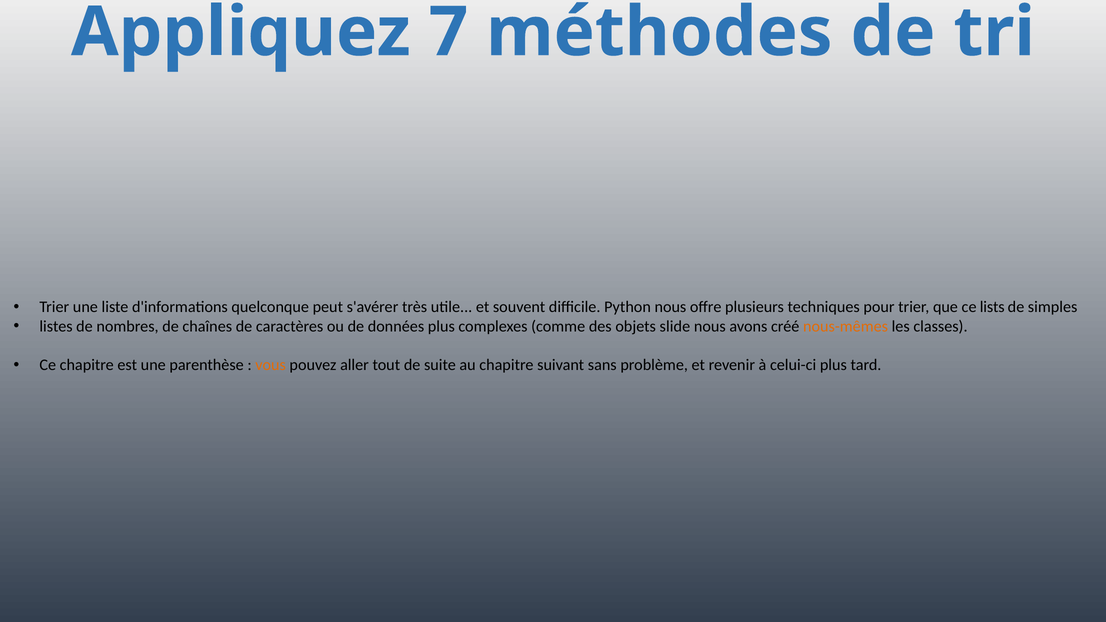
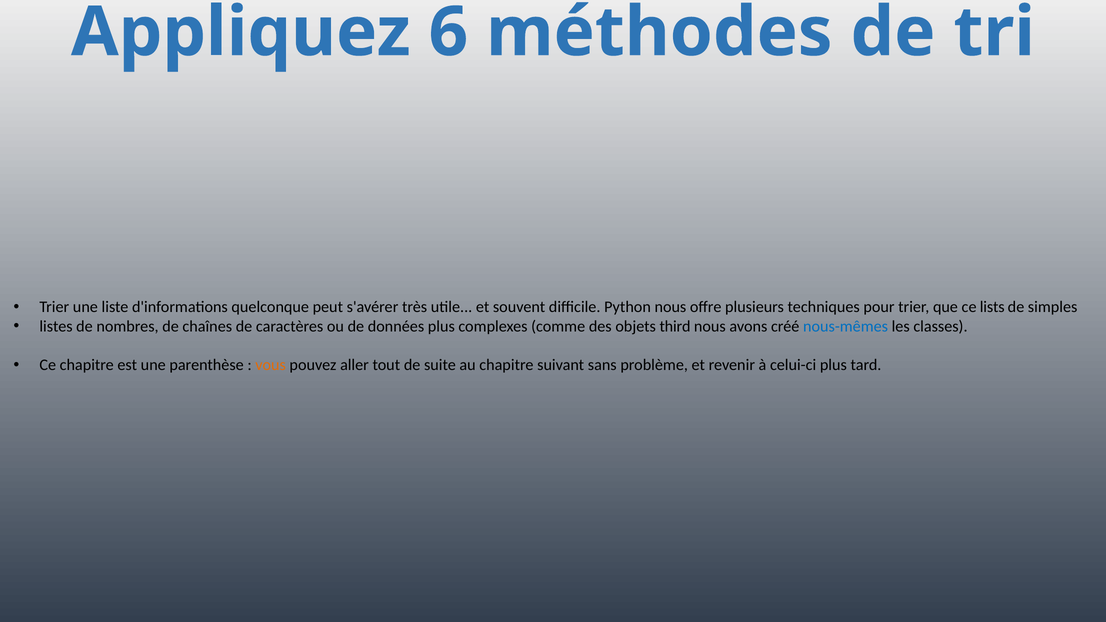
7: 7 -> 6
slide: slide -> third
nous-mêmes colour: orange -> blue
